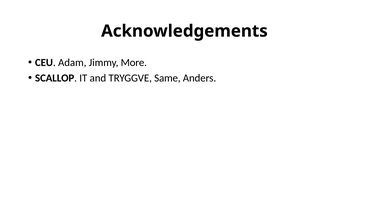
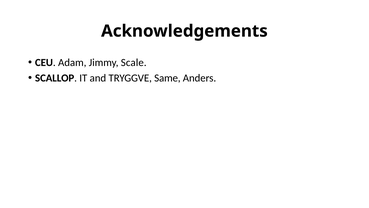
More: More -> Scale
